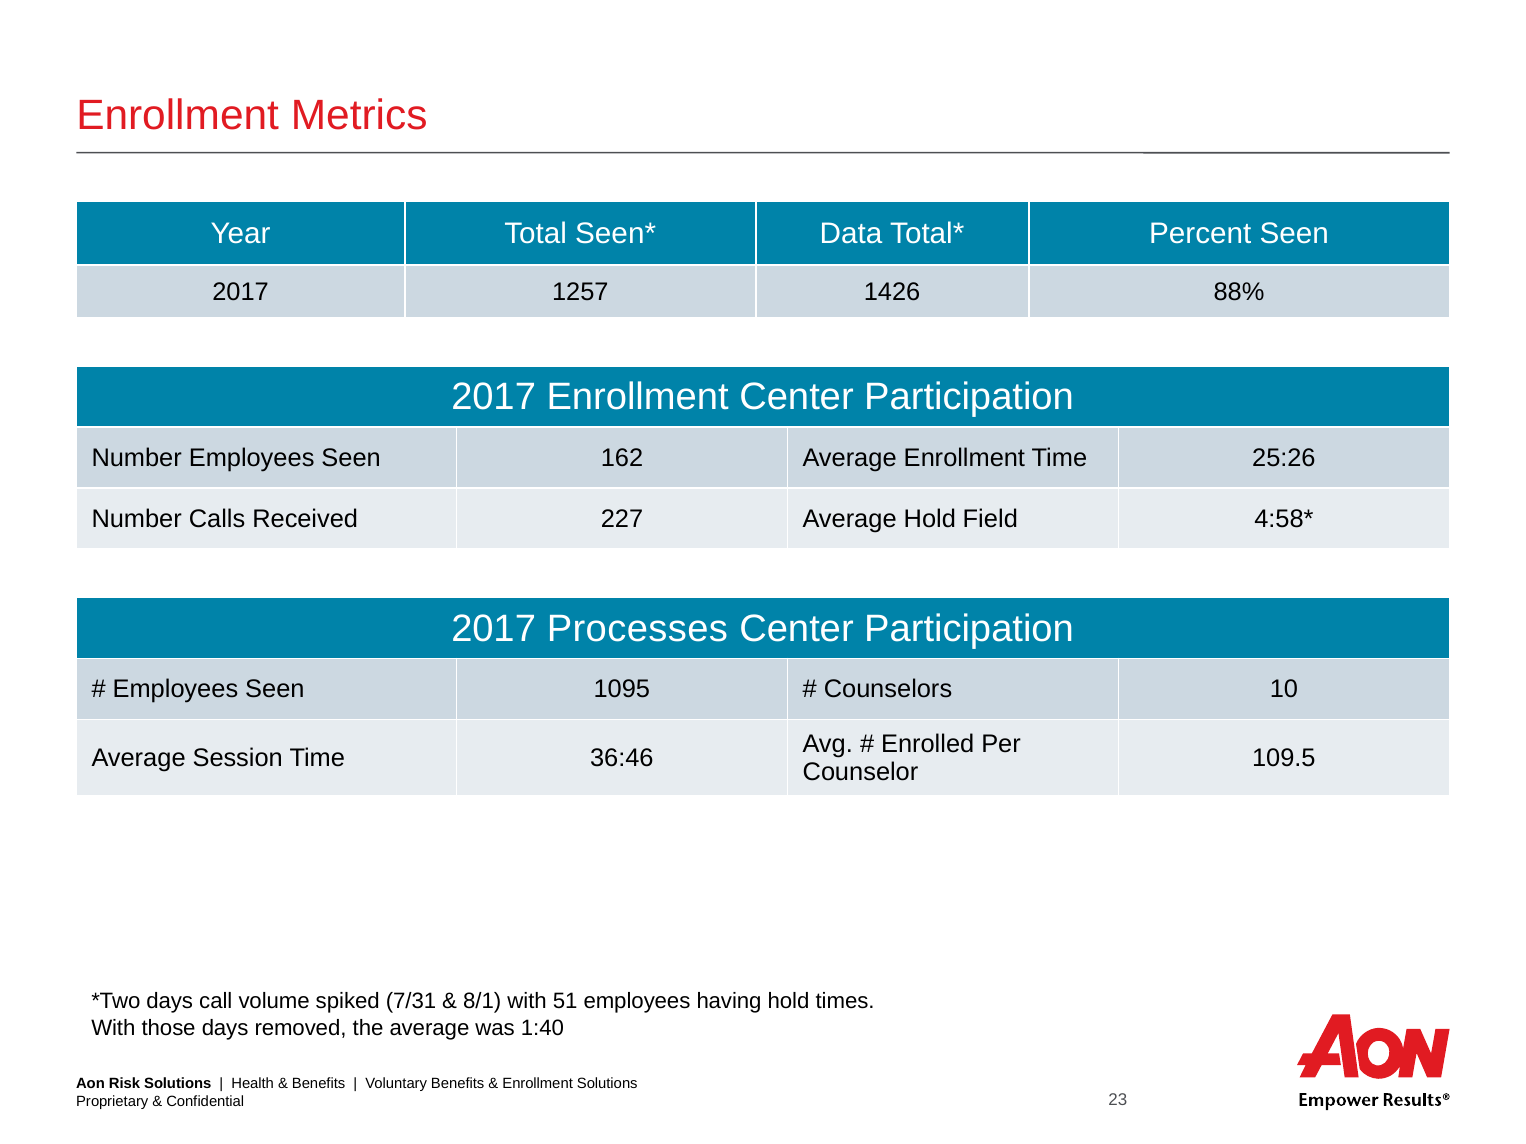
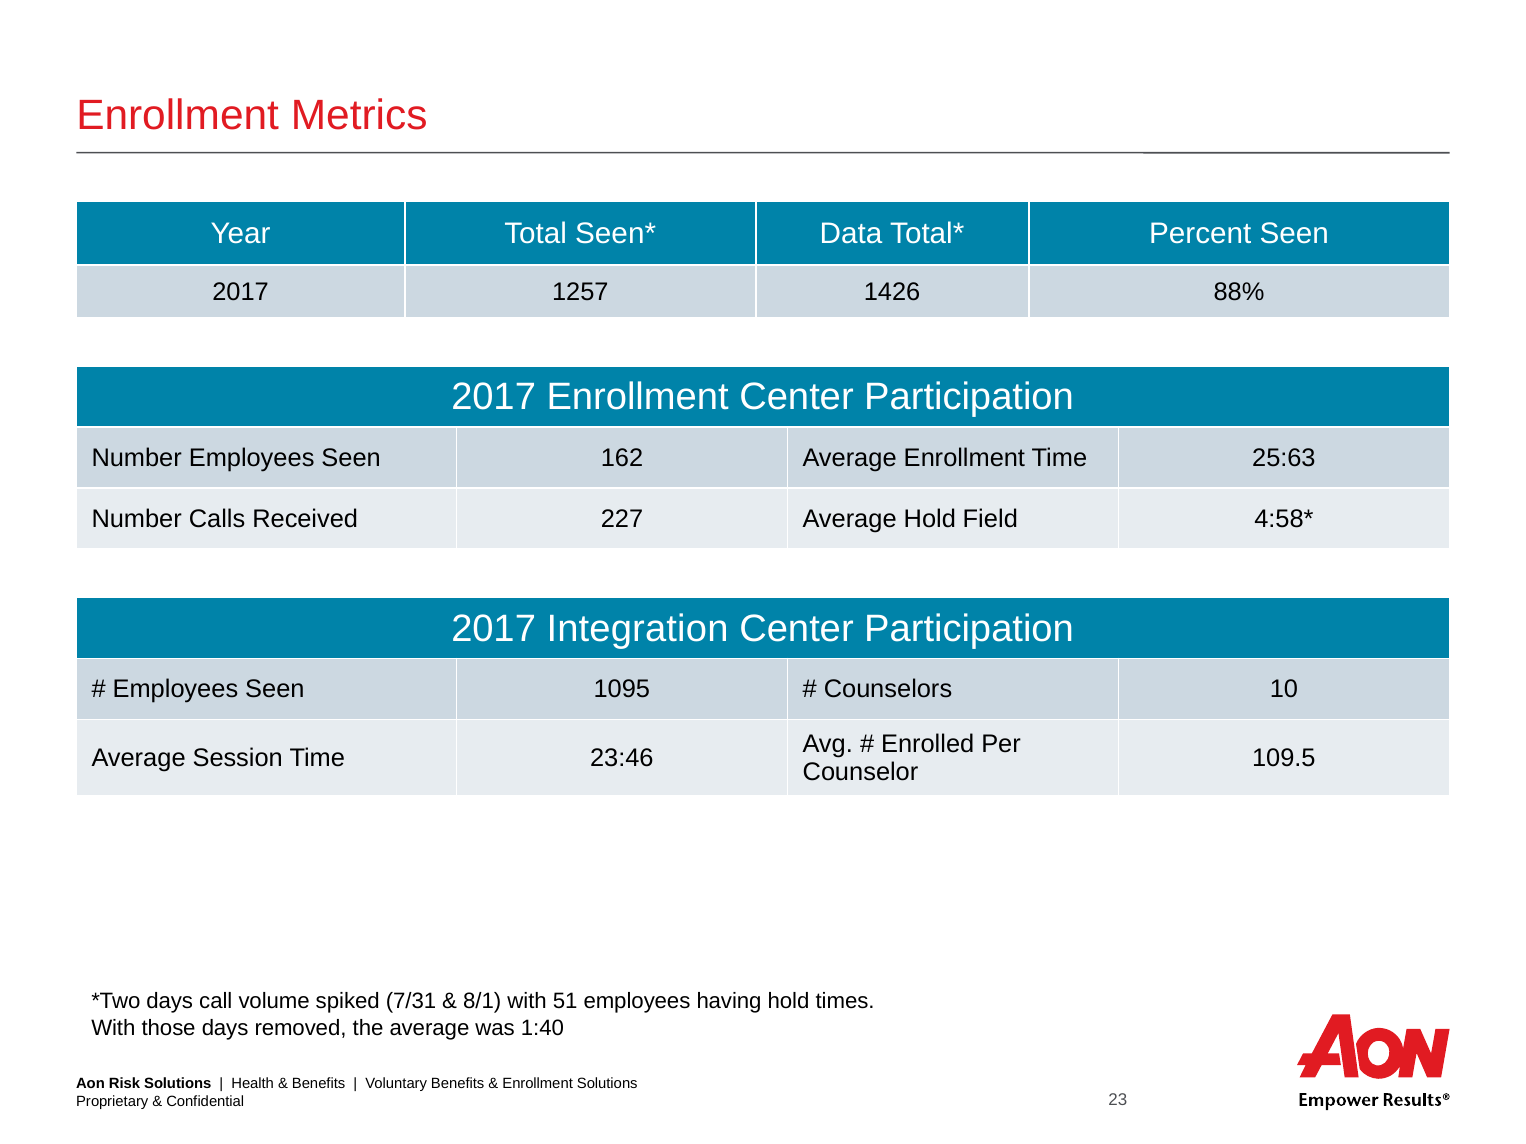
25:26: 25:26 -> 25:63
Processes: Processes -> Integration
36:46: 36:46 -> 23:46
